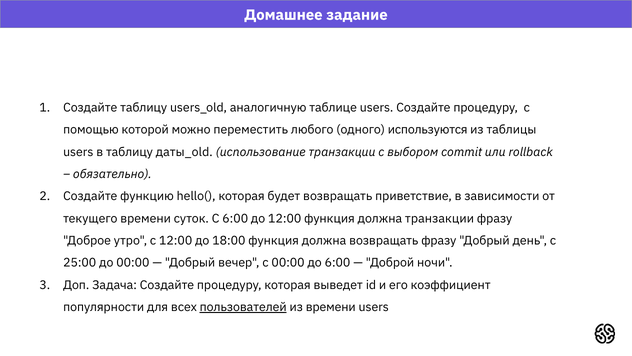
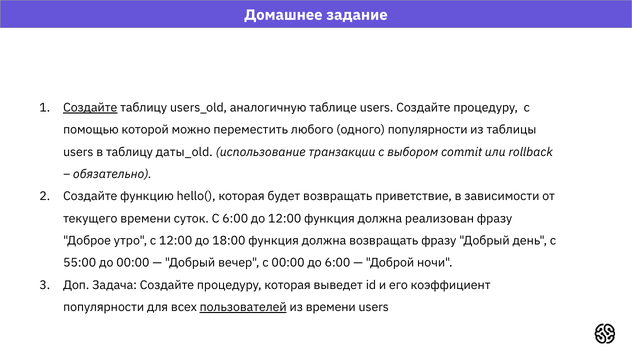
Создайте at (90, 108) underline: none -> present
одного используются: используются -> популярности
должна транзакции: транзакции -> реализован
25:00: 25:00 -> 55:00
